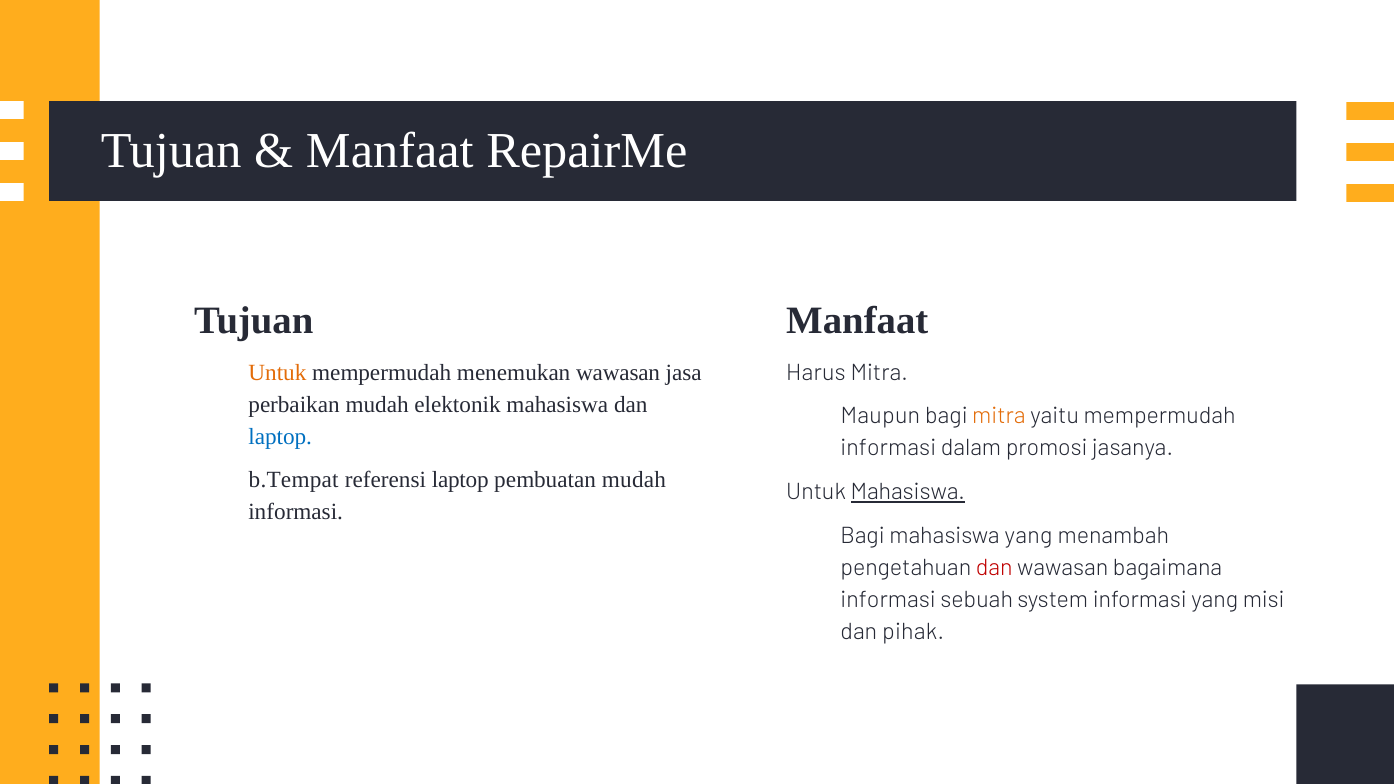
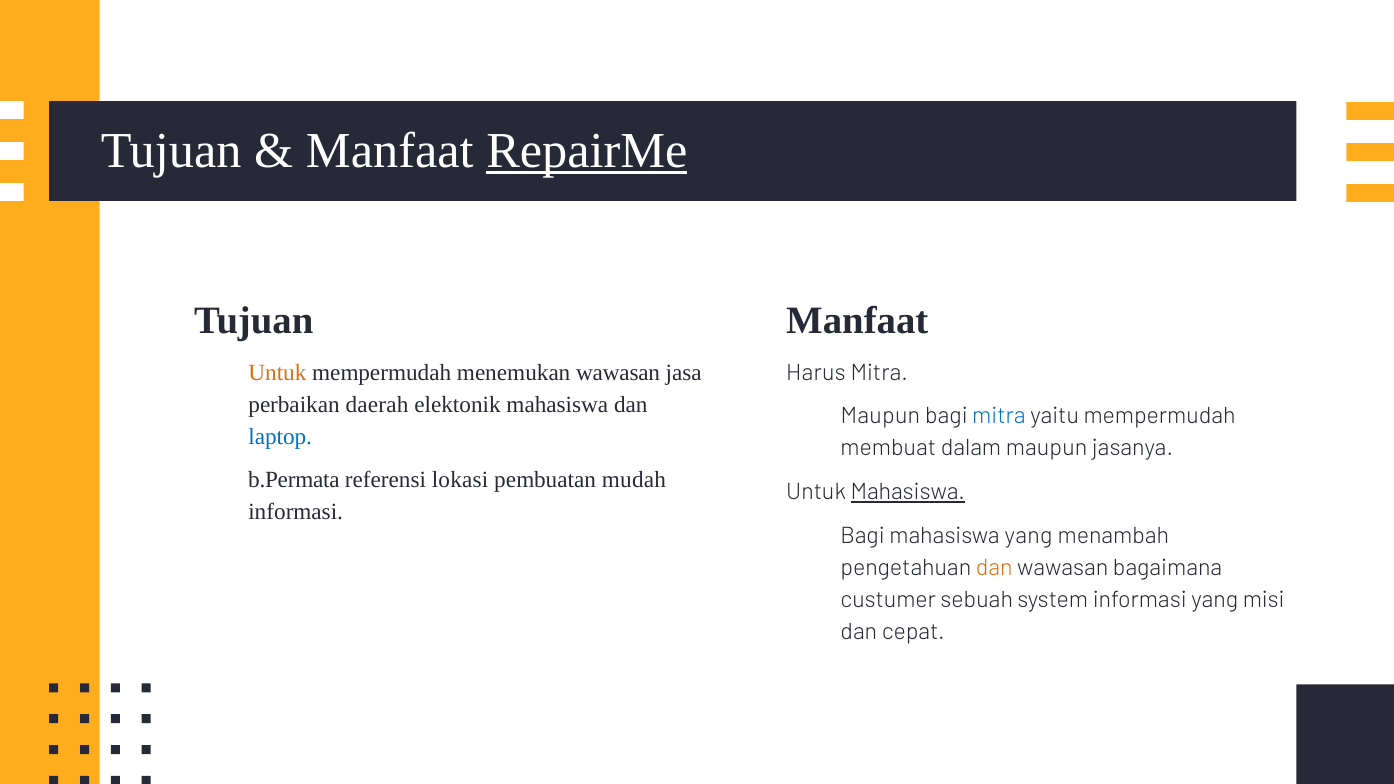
RepairMe underline: none -> present
perbaikan mudah: mudah -> daerah
mitra at (999, 416) colour: orange -> blue
informasi at (888, 448): informasi -> membuat
dalam promosi: promosi -> maupun
b.Tempat: b.Tempat -> b.Permata
referensi laptop: laptop -> lokasi
dan at (994, 568) colour: red -> orange
informasi at (888, 600): informasi -> custumer
pihak: pihak -> cepat
